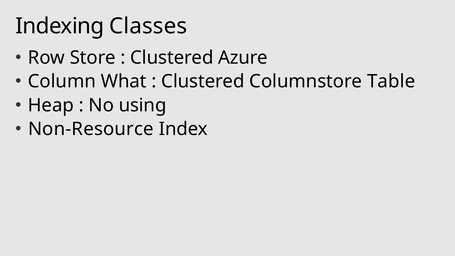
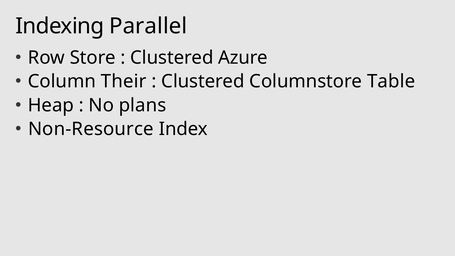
Classes: Classes -> Parallel
What: What -> Their
using: using -> plans
